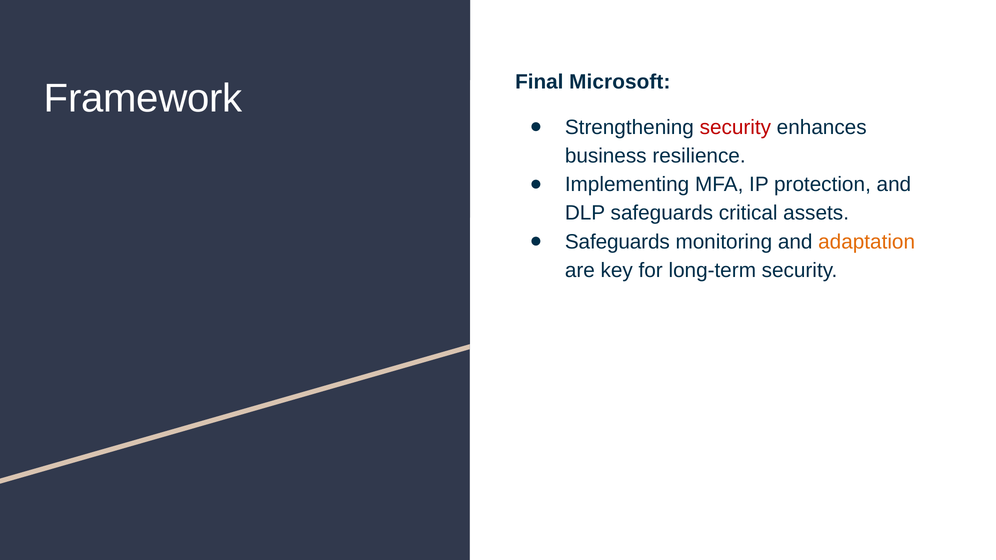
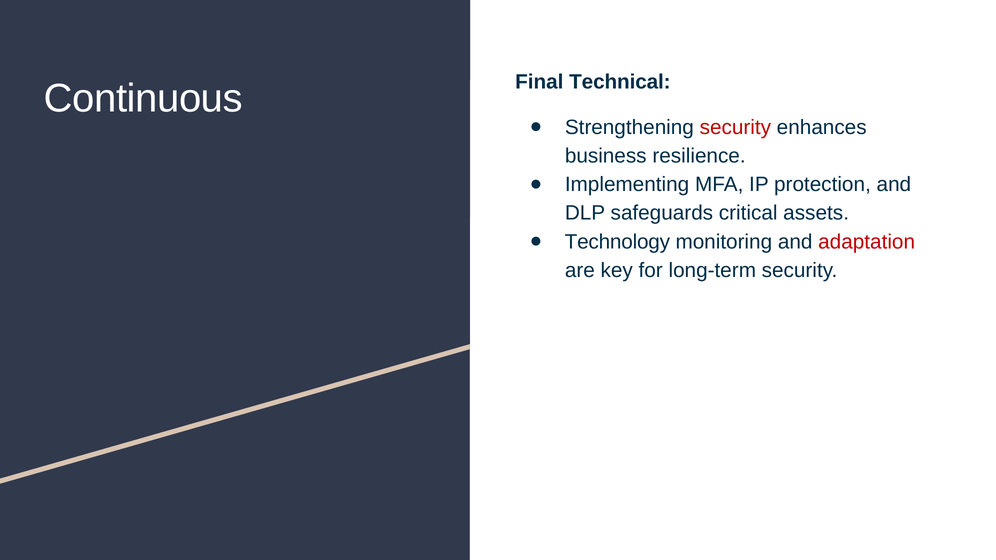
Framework: Framework -> Continuous
Microsoft: Microsoft -> Technical
Safeguards at (617, 242): Safeguards -> Technology
adaptation colour: orange -> red
